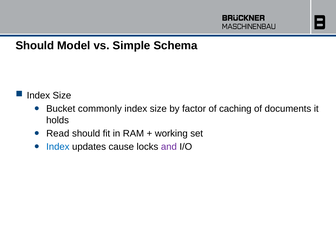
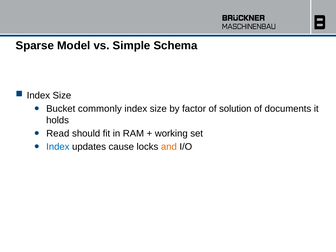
Should at (35, 46): Should -> Sparse
caching: caching -> solution
and colour: purple -> orange
